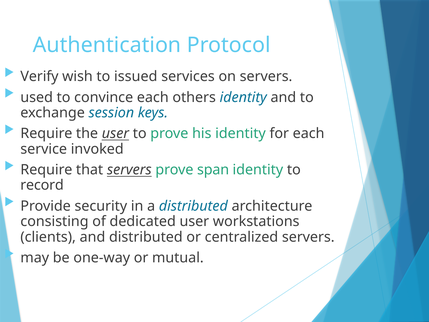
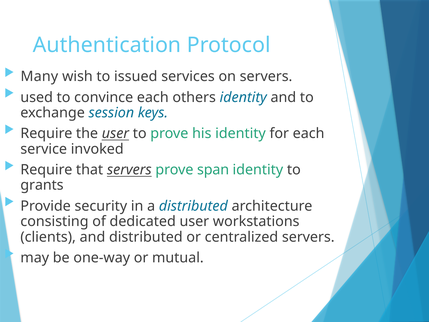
Verify: Verify -> Many
record: record -> grants
